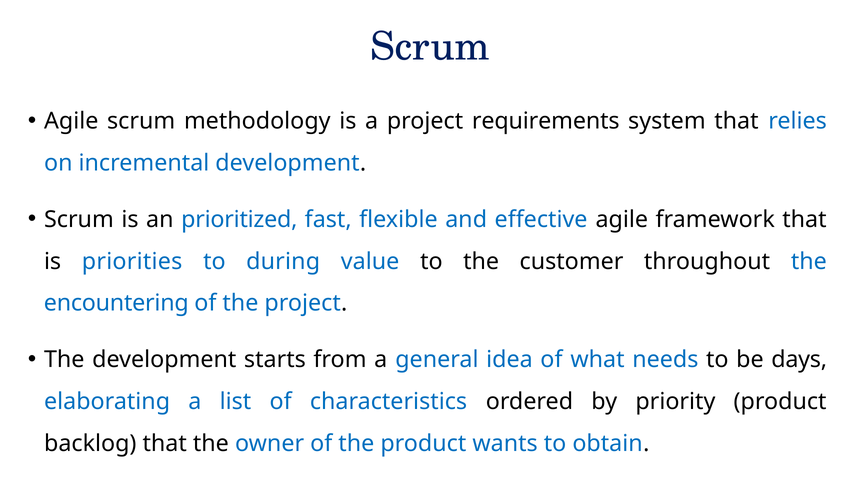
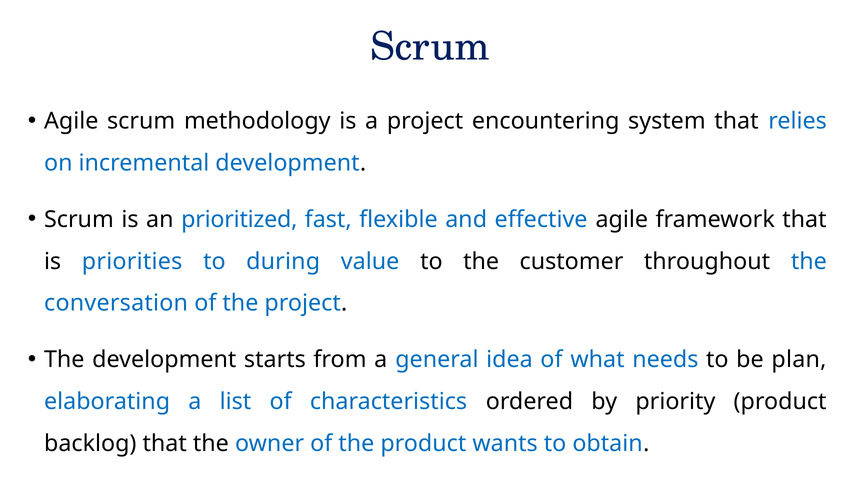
requirements: requirements -> encountering
encountering: encountering -> conversation
days: days -> plan
